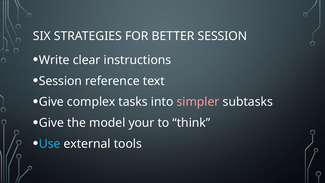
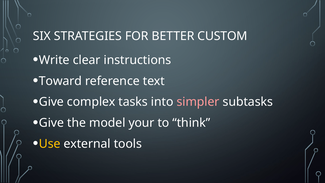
BETTER SESSION: SESSION -> CUSTOM
Session at (60, 81): Session -> Toward
Use colour: light blue -> yellow
